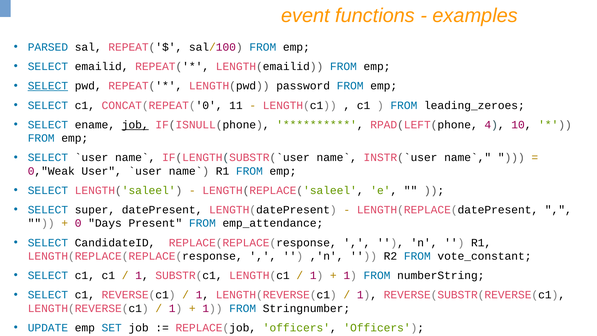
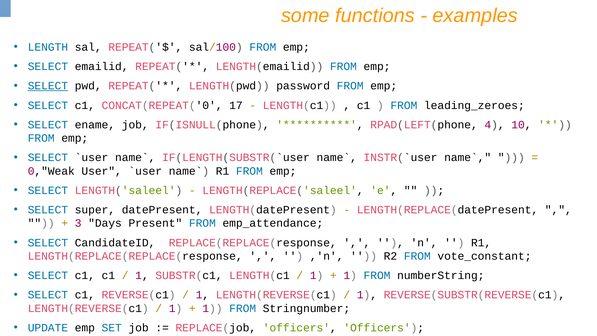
event: event -> some
PARSED: PARSED -> LENGTH
11: 11 -> 17
job at (135, 125) underline: present -> none
0: 0 -> 3
